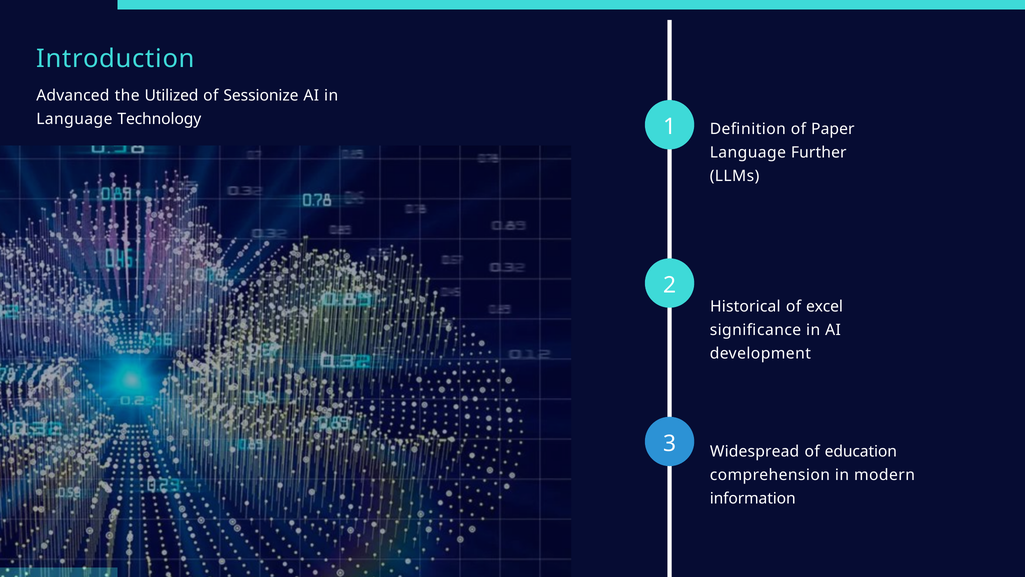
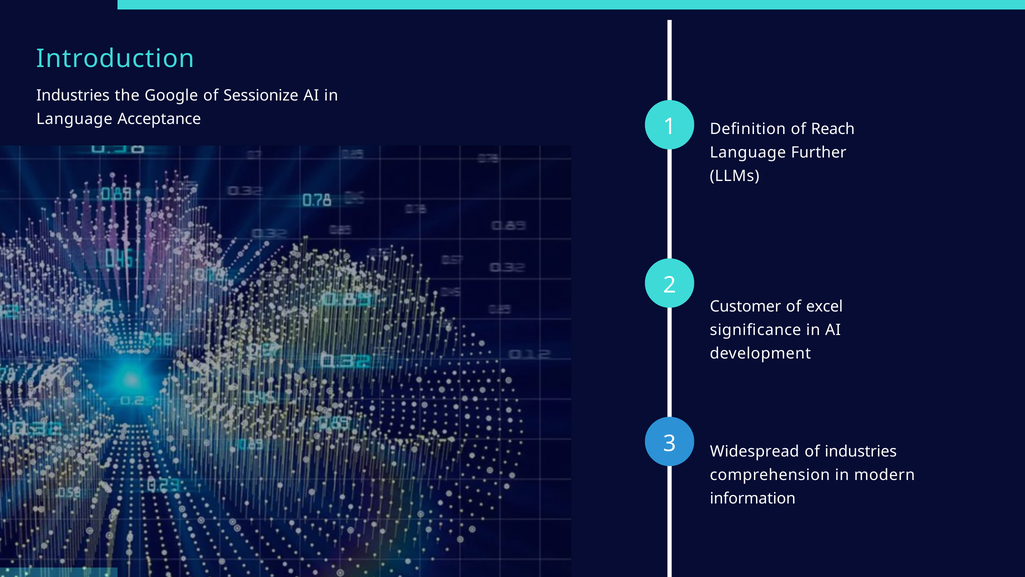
Advanced at (73, 95): Advanced -> Industries
Utilized: Utilized -> Google
Technology: Technology -> Acceptance
Paper: Paper -> Reach
Historical: Historical -> Customer
of education: education -> industries
